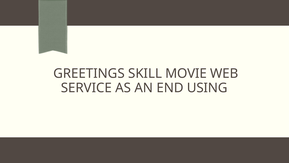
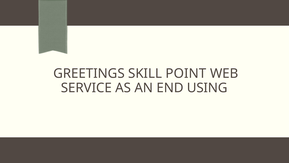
MOVIE: MOVIE -> POINT
